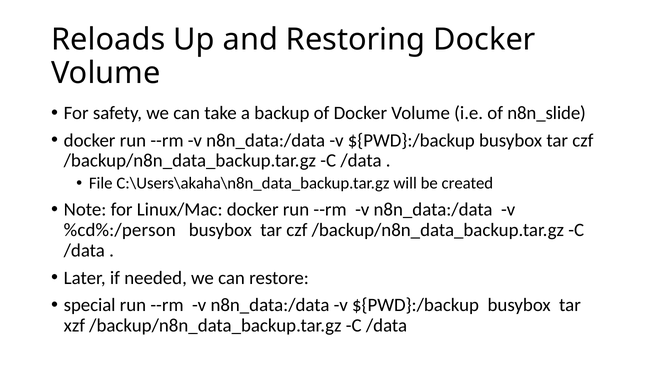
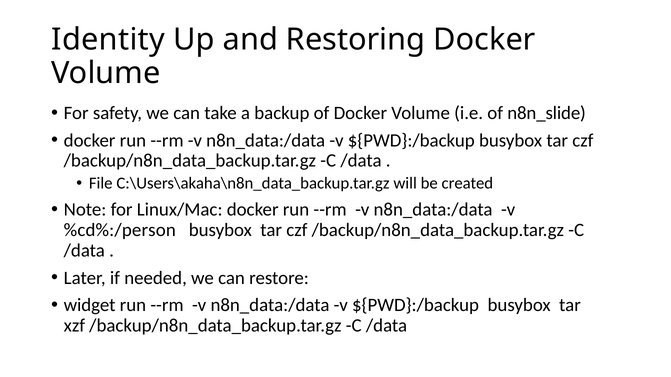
Reloads: Reloads -> Identity
special: special -> widget
